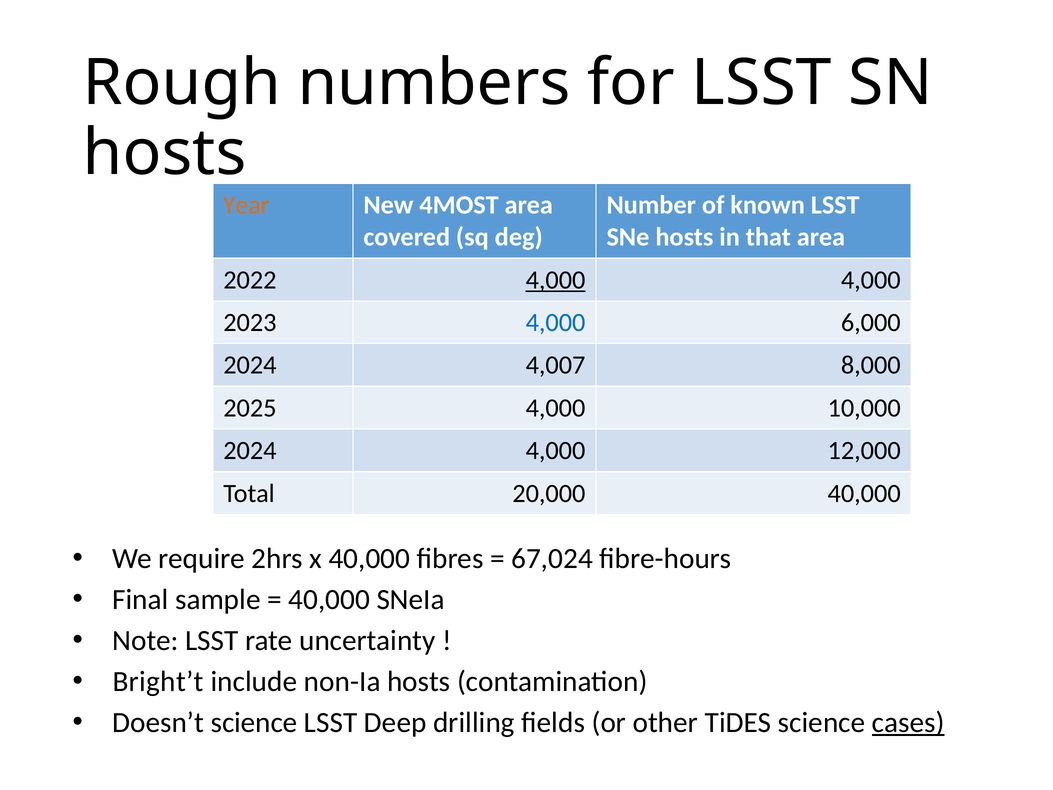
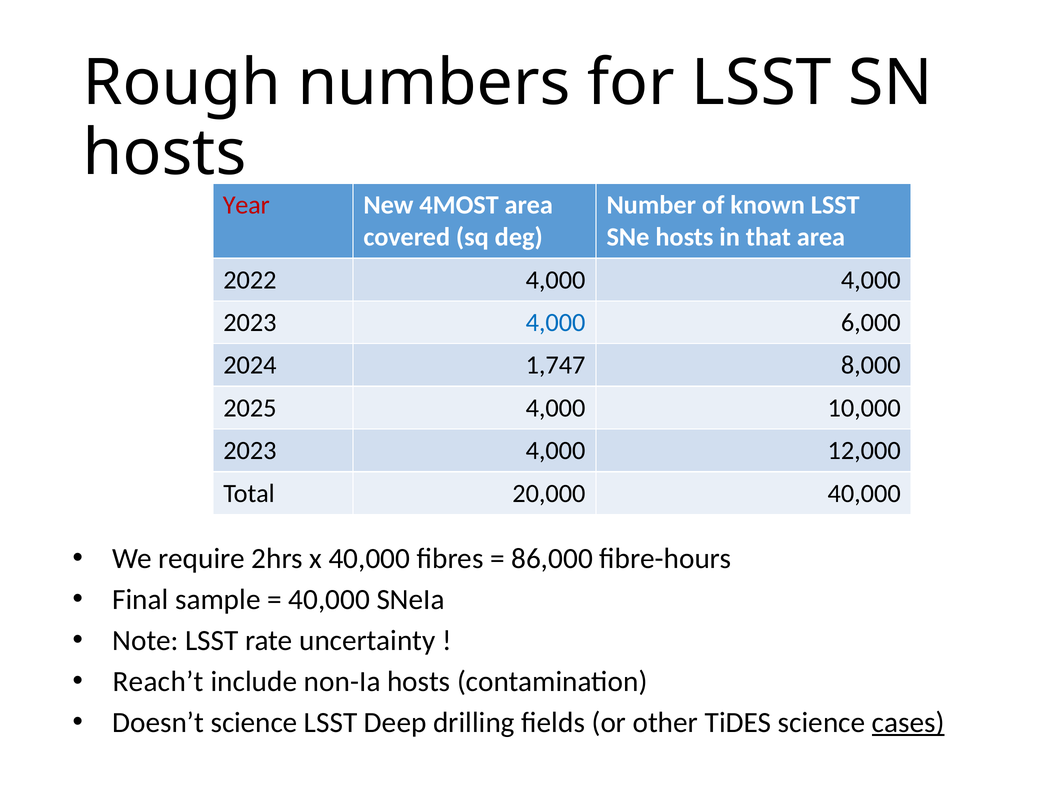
Year colour: orange -> red
4,000 at (556, 280) underline: present -> none
4,007: 4,007 -> 1,747
2024 at (250, 451): 2024 -> 2023
67,024: 67,024 -> 86,000
Bright’t: Bright’t -> Reach’t
